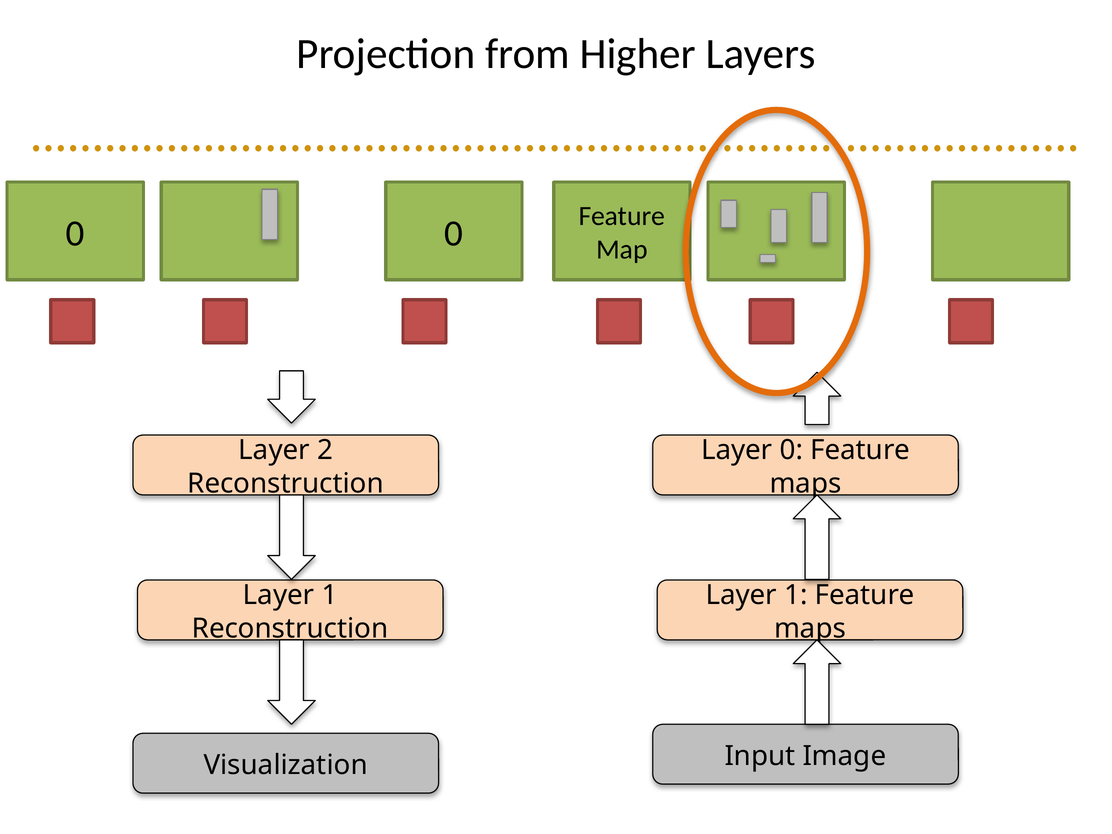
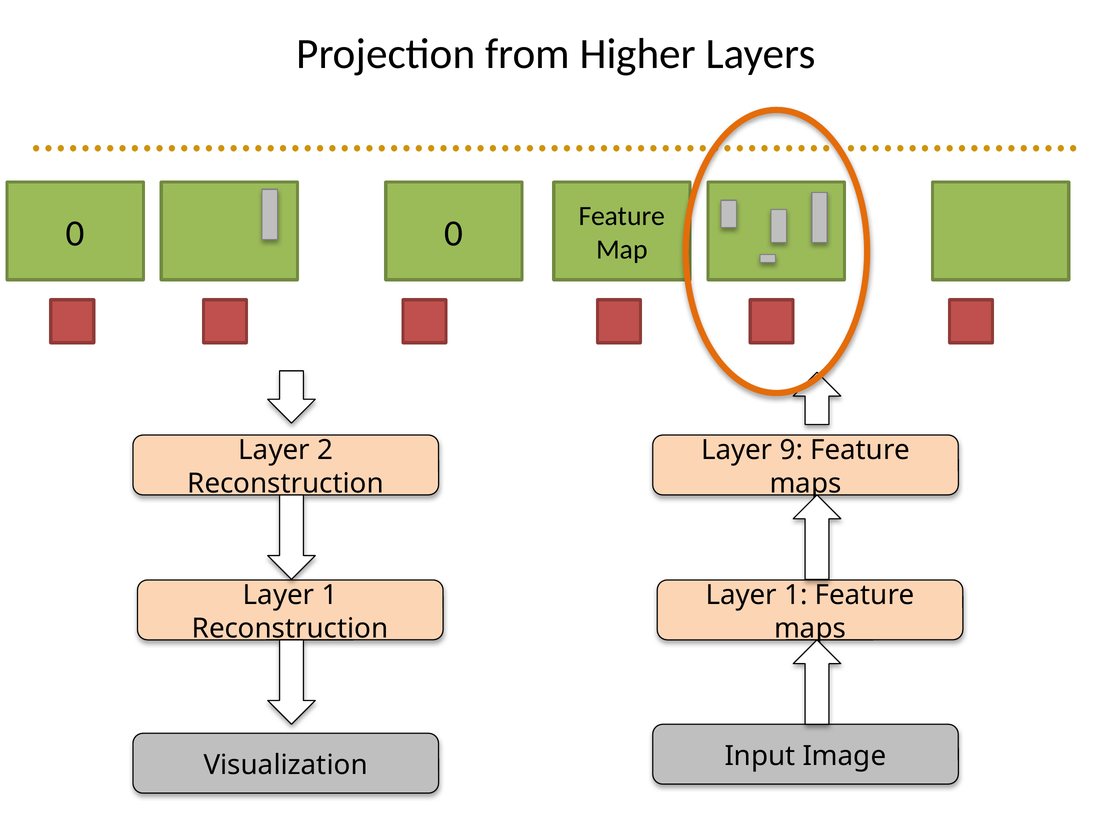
Layer 0: 0 -> 9
